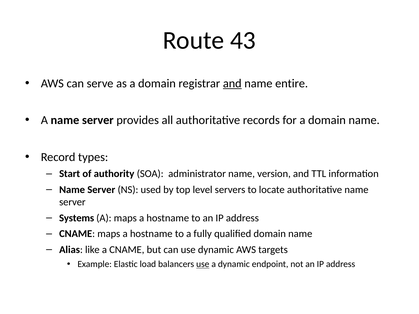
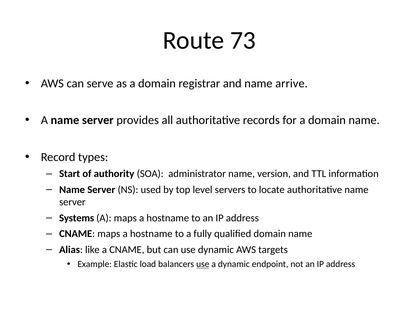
43: 43 -> 73
and at (232, 84) underline: present -> none
entire: entire -> arrive
